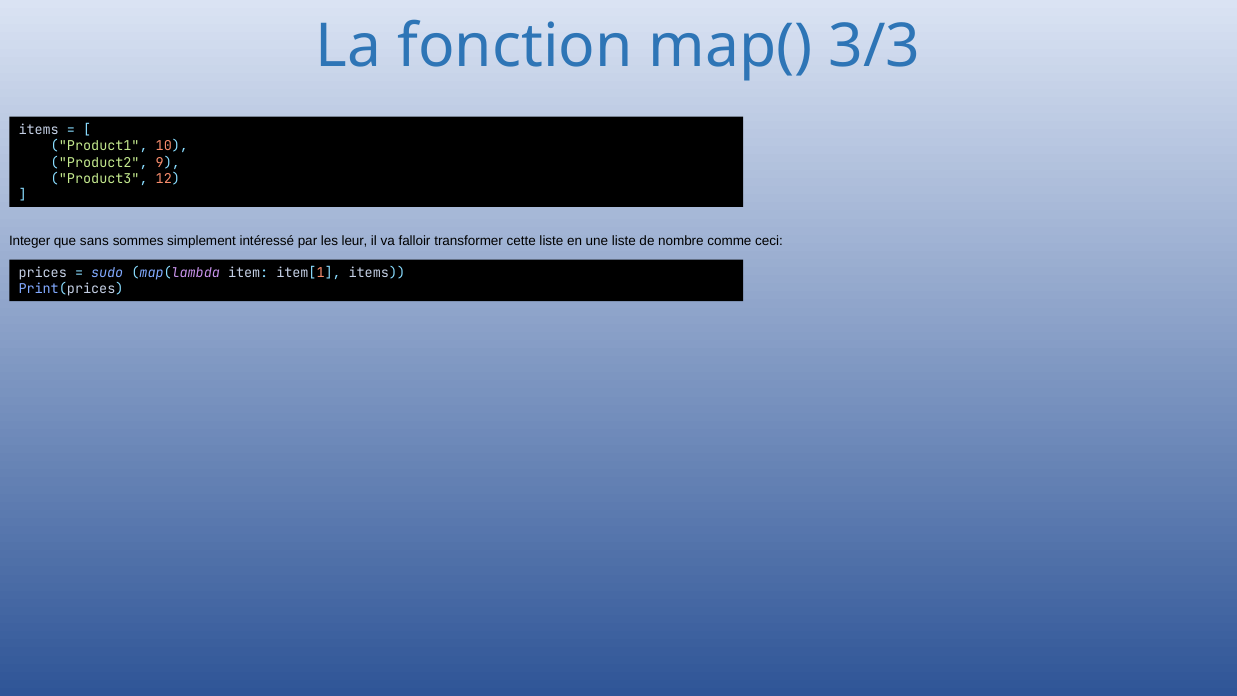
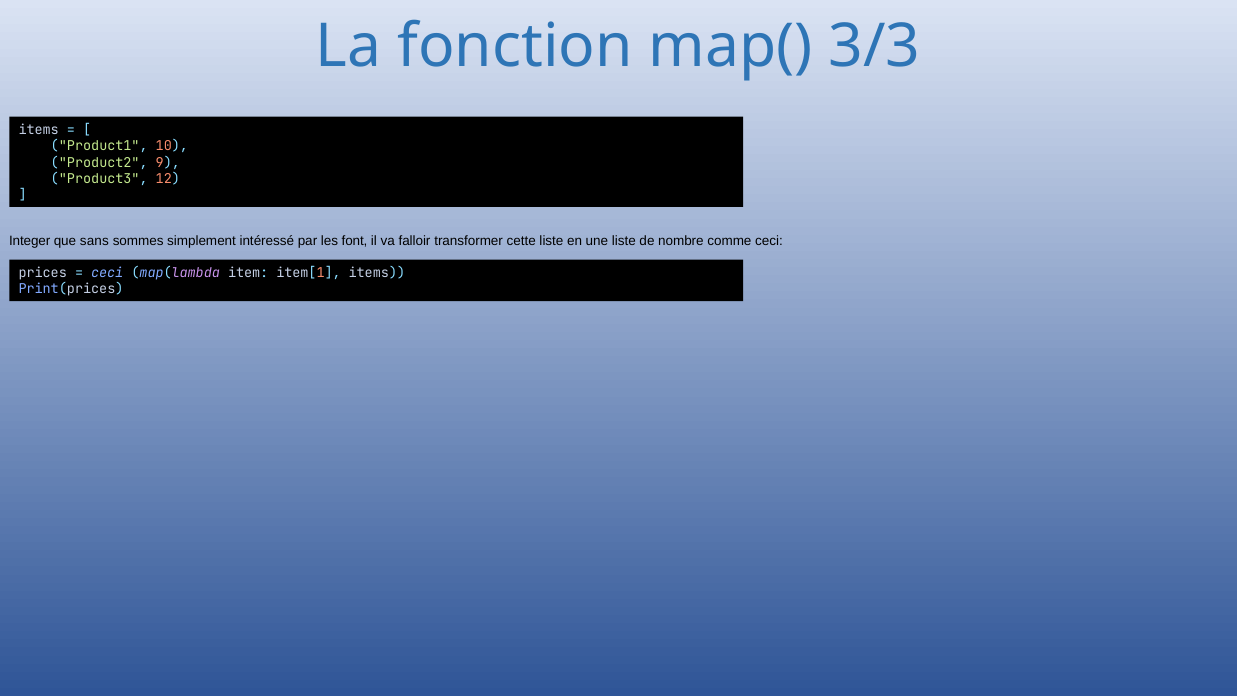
leur: leur -> font
sudo at (107, 273): sudo -> ceci
